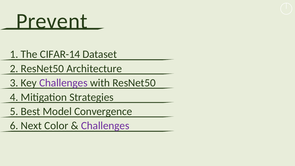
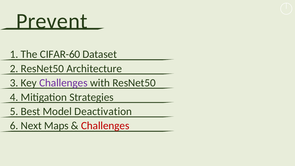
CIFAR-14: CIFAR-14 -> CIFAR-60
Convergence: Convergence -> Deactivation
Color: Color -> Maps
Challenges at (105, 126) colour: purple -> red
